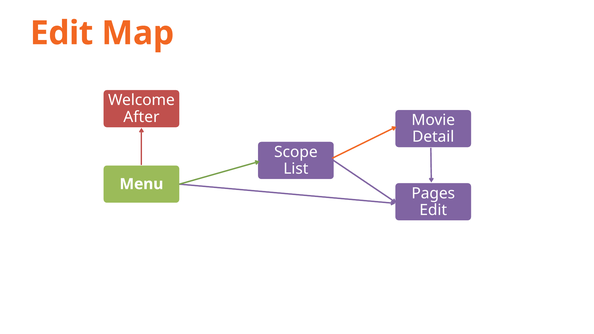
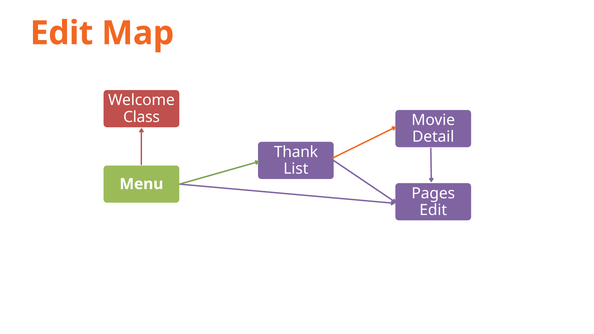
After: After -> Class
Scope: Scope -> Thank
